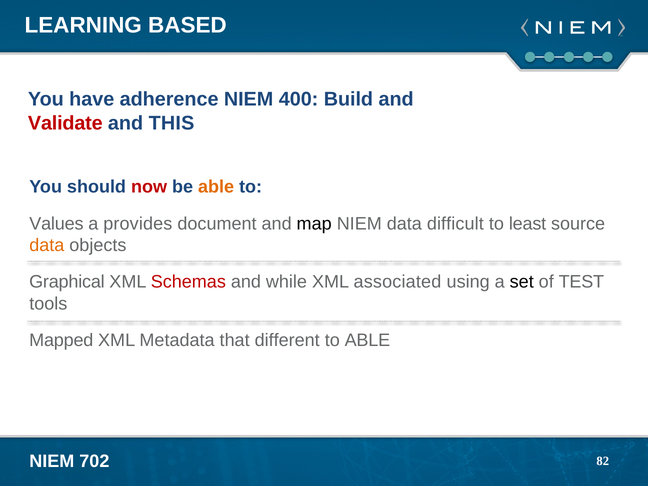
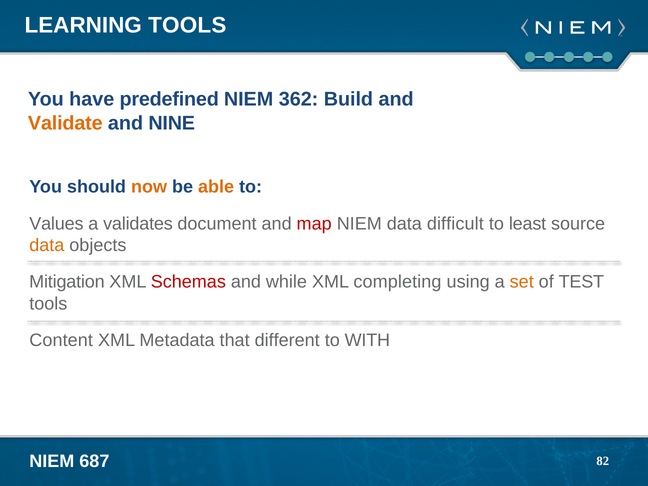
LEARNING BASED: BASED -> TOOLS
adherence: adherence -> predefined
400: 400 -> 362
Validate colour: red -> orange
THIS: THIS -> NINE
now colour: red -> orange
provides: provides -> validates
map colour: black -> red
Graphical: Graphical -> Mitigation
associated: associated -> completing
set colour: black -> orange
Mapped: Mapped -> Content
to ABLE: ABLE -> WITH
702: 702 -> 687
